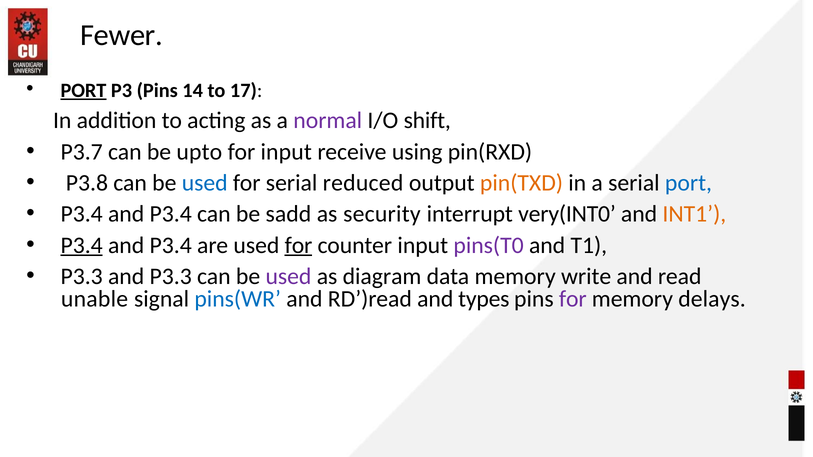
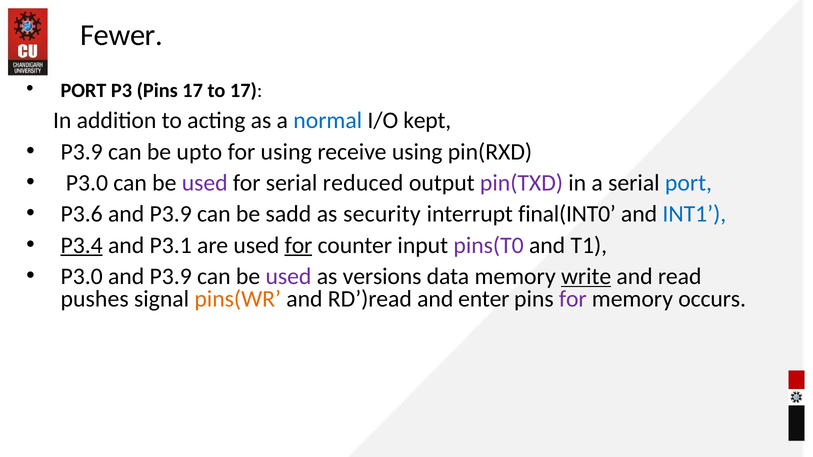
PORT at (83, 91) underline: present -> none
Pins 14: 14 -> 17
normal colour: purple -> blue
shift: shift -> kept
P3.7 at (82, 152): P3.7 -> P3.9
for input: input -> using
P3.8 at (87, 183): P3.8 -> P3.0
used at (205, 183) colour: blue -> purple
pin(TXD colour: orange -> purple
P3.4 at (82, 214): P3.4 -> P3.6
P3.4 at (171, 214): P3.4 -> P3.9
very(INT0: very(INT0 -> final(INT0
INT1 colour: orange -> blue
P3.4 at (171, 245): P3.4 -> P3.1
P3.3 at (82, 277): P3.3 -> P3.0
P3.3 at (171, 277): P3.3 -> P3.9
diagram: diagram -> versions
write underline: none -> present
unable: unable -> pushes
pins(WR colour: blue -> orange
types: types -> enter
delays: delays -> occurs
